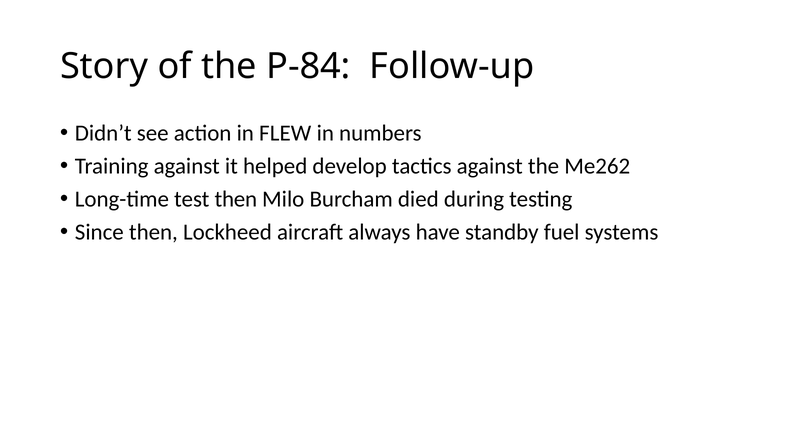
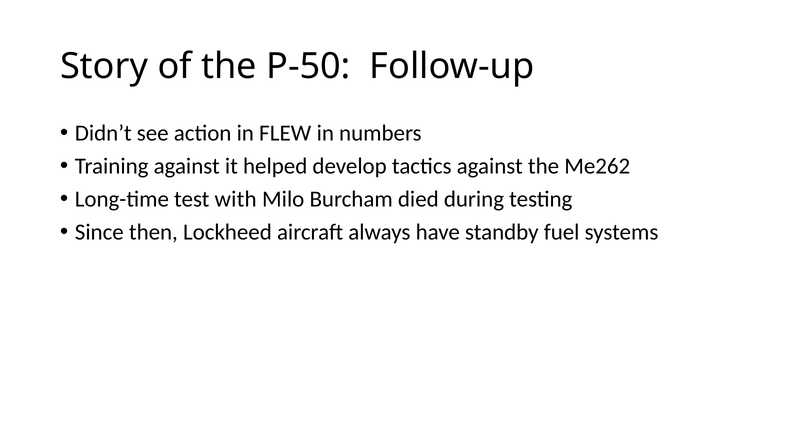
P-84: P-84 -> P-50
test then: then -> with
